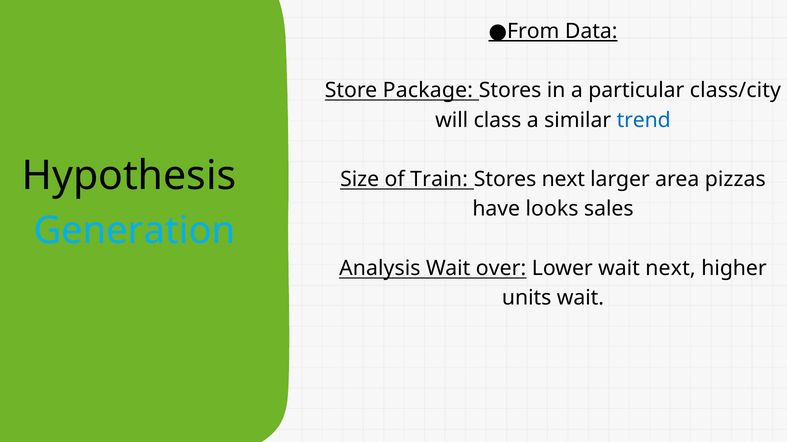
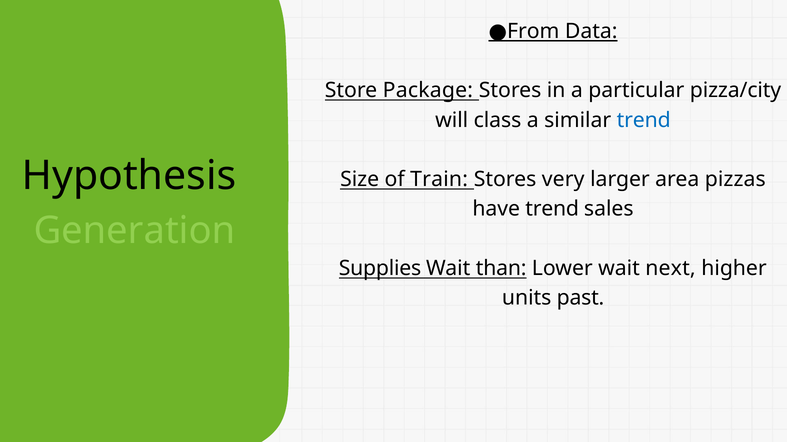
class/city: class/city -> pizza/city
Stores next: next -> very
have looks: looks -> trend
Generation colour: light blue -> light green
Analysis: Analysis -> Supplies
over: over -> than
units wait: wait -> past
